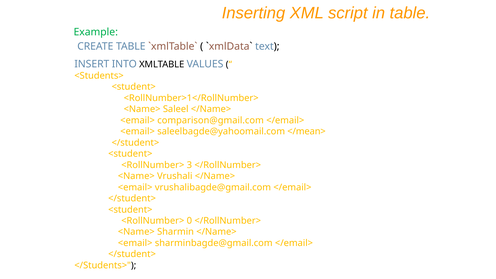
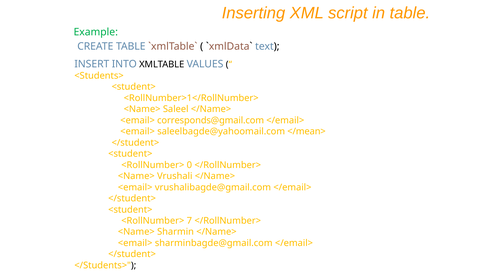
comparison@gmail.com: comparison@gmail.com -> corresponds@gmail.com
3: 3 -> 0
0: 0 -> 7
